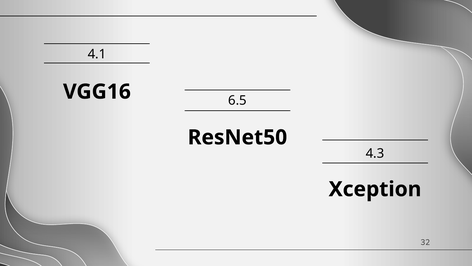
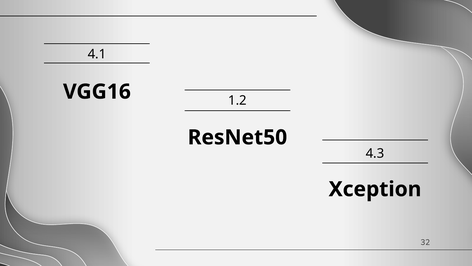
6.5: 6.5 -> 1.2
